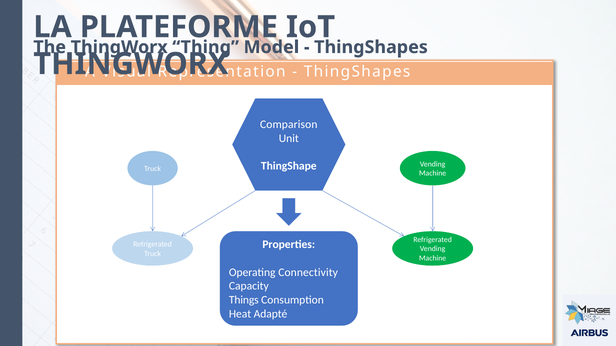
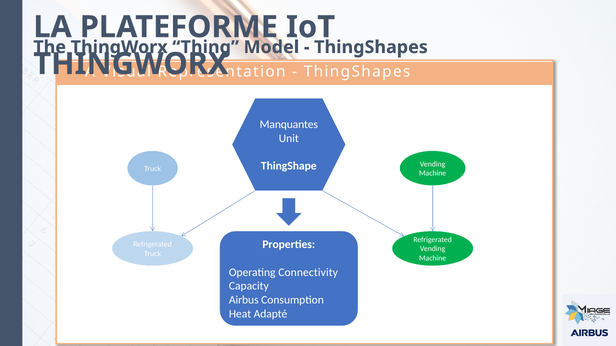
Comparison: Comparison -> Manquantes
Things: Things -> Airbus
